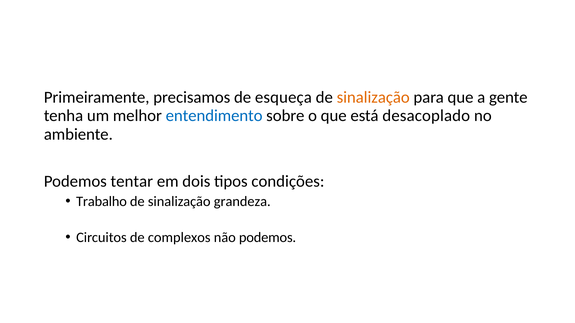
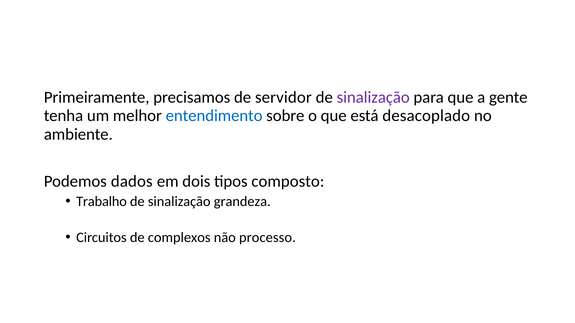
esqueça: esqueça -> servidor
sinalização at (373, 97) colour: orange -> purple
tentar: tentar -> dados
condições: condições -> composto
não podemos: podemos -> processo
